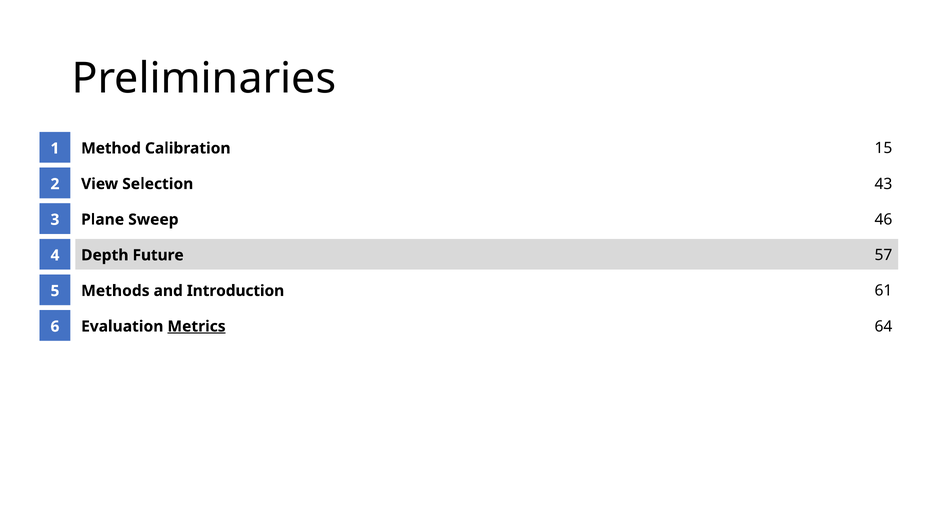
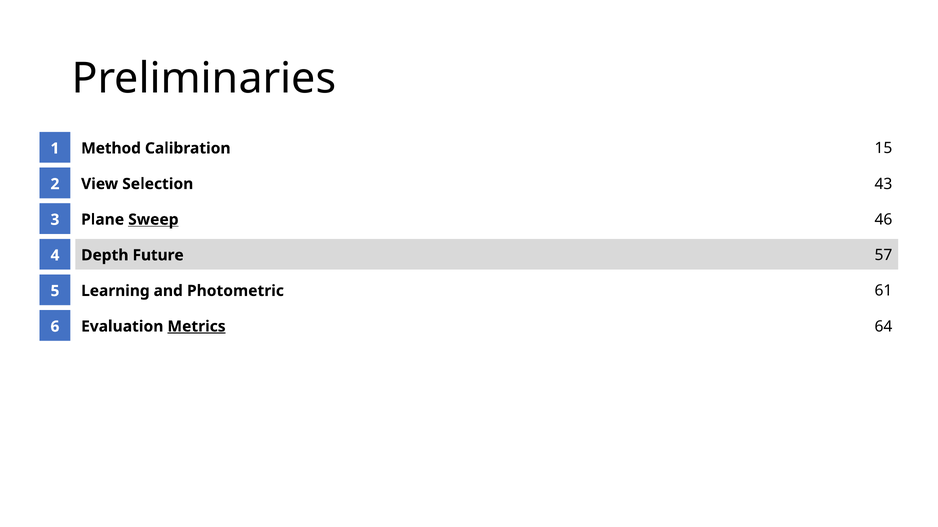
Sweep underline: none -> present
Methods: Methods -> Learning
Introduction: Introduction -> Photometric
